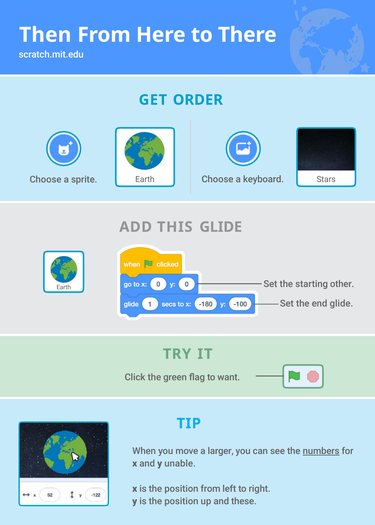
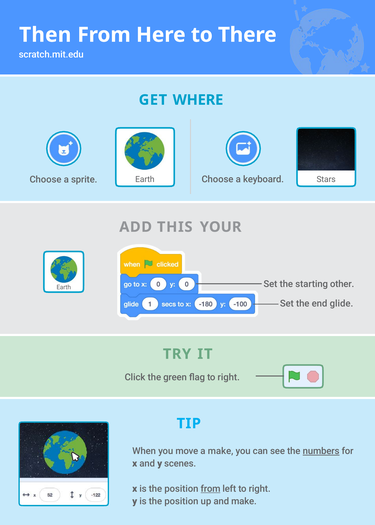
ORDER: ORDER -> WHERE
THIS GLIDE: GLIDE -> YOUR
flag to want: want -> right
a larger: larger -> make
unable: unable -> scenes
from at (211, 489) underline: none -> present
and these: these -> make
